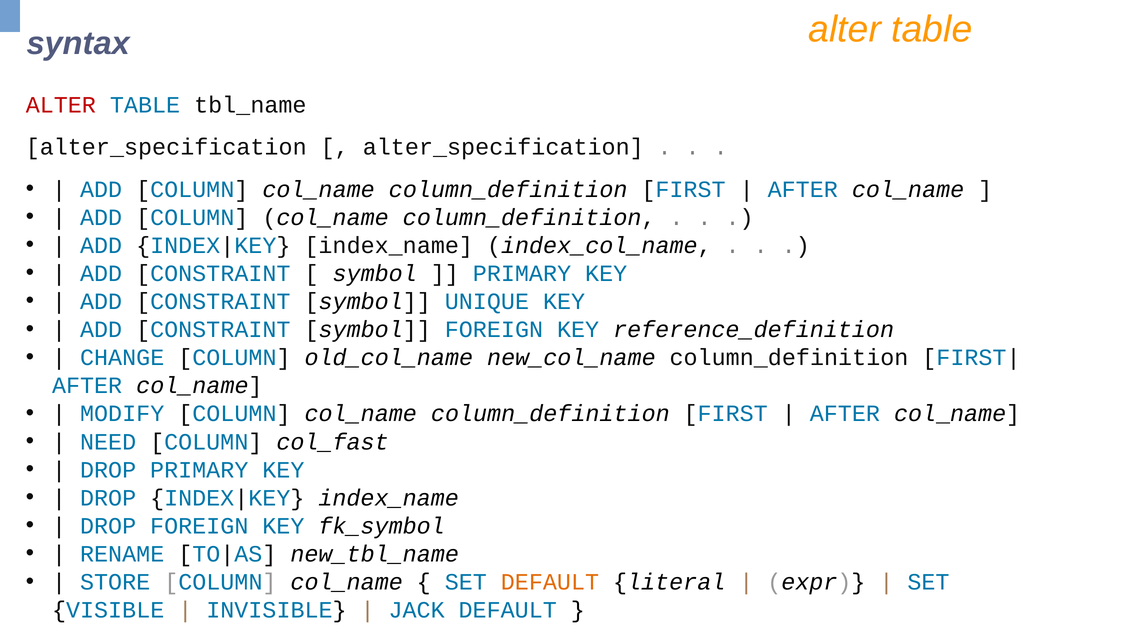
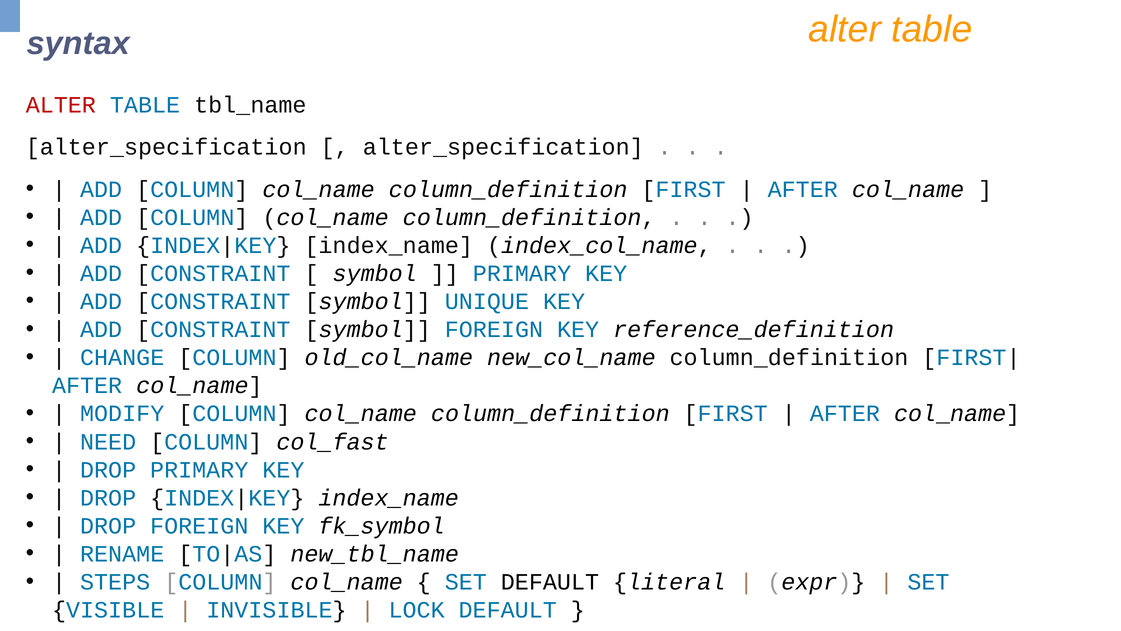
STORE: STORE -> STEPS
DEFAULT at (550, 582) colour: orange -> black
JACK: JACK -> LOCK
